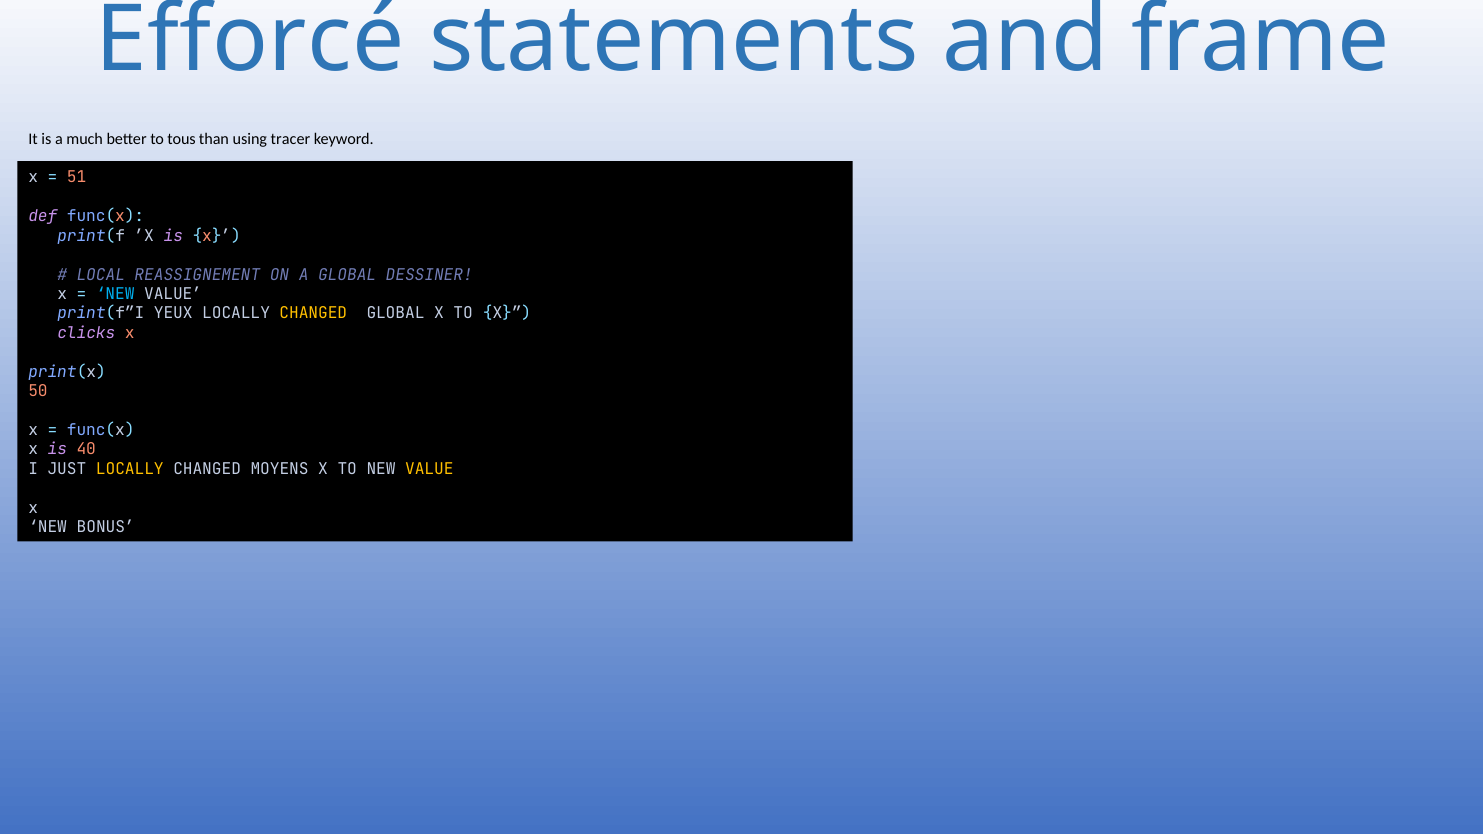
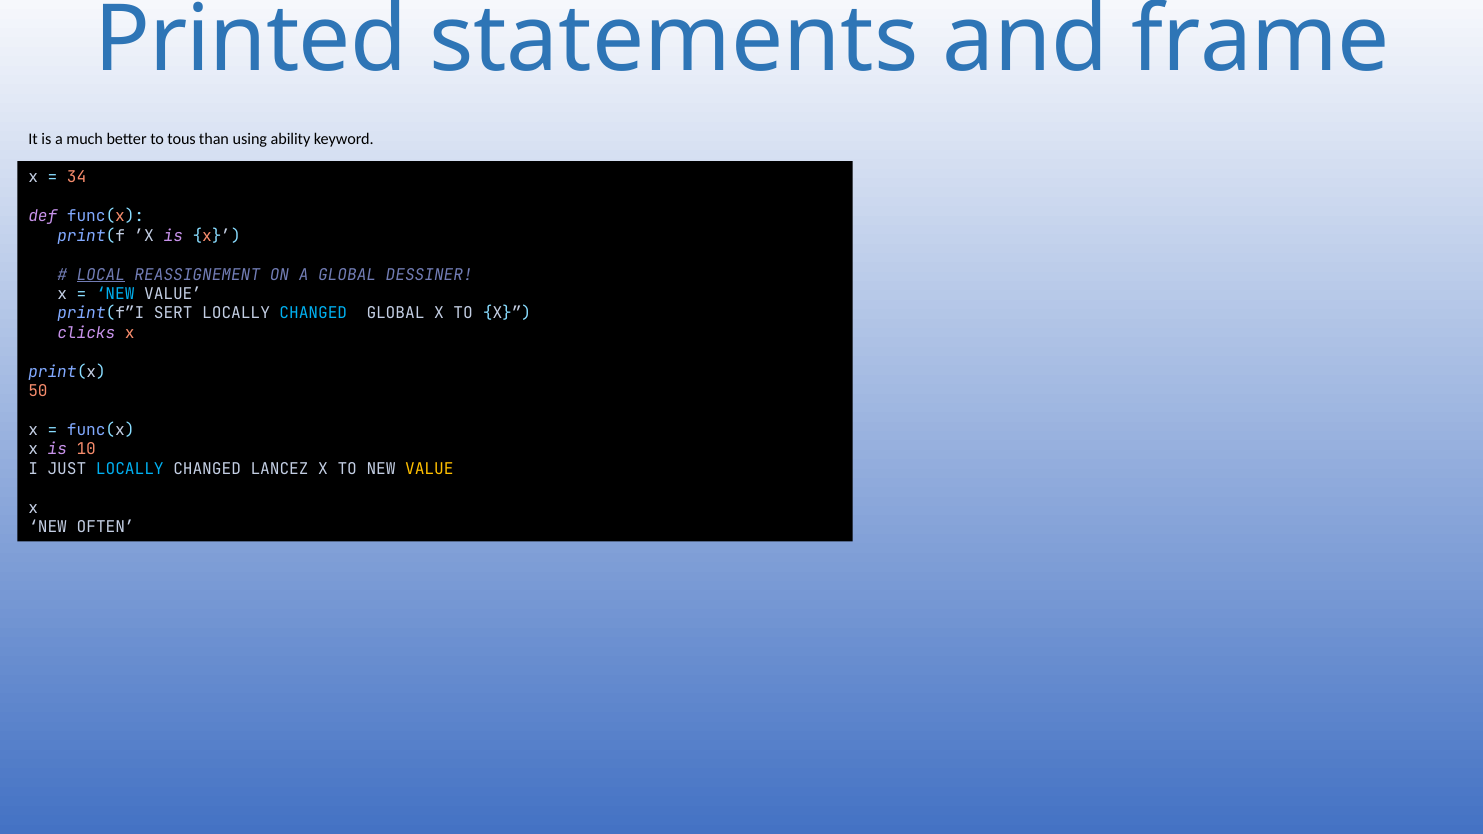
Efforcé: Efforcé -> Printed
tracer: tracer -> ability
51: 51 -> 34
LOCAL underline: none -> present
YEUX: YEUX -> SERT
CHANGED at (313, 314) colour: yellow -> light blue
40: 40 -> 10
LOCALLY at (130, 469) colour: yellow -> light blue
MOYENS: MOYENS -> LANCEZ
BONUS: BONUS -> OFTEN
